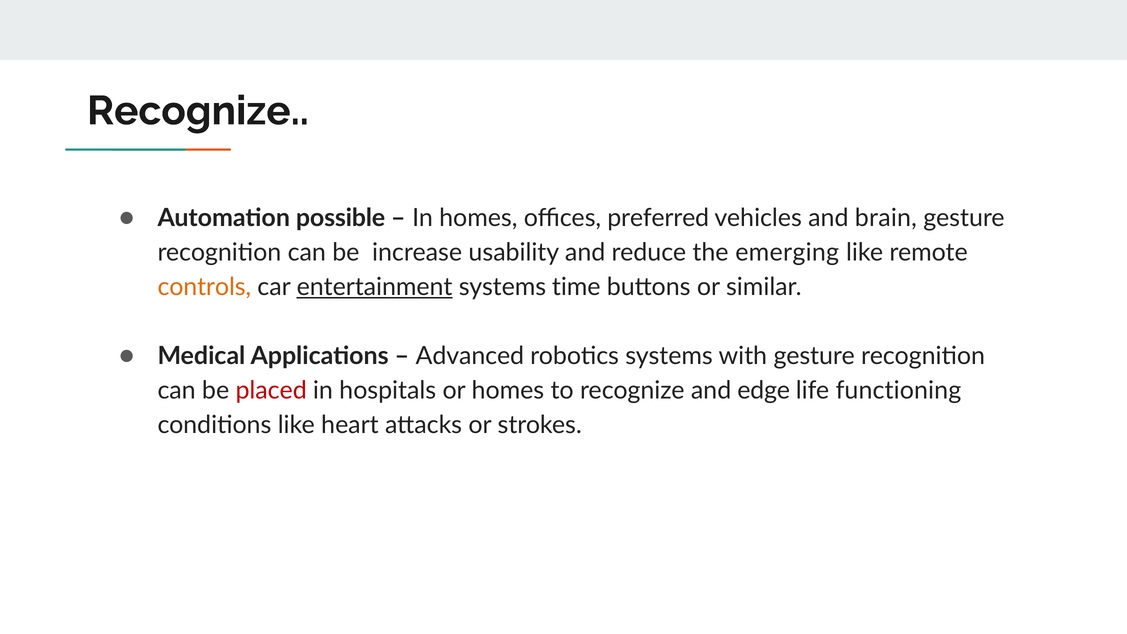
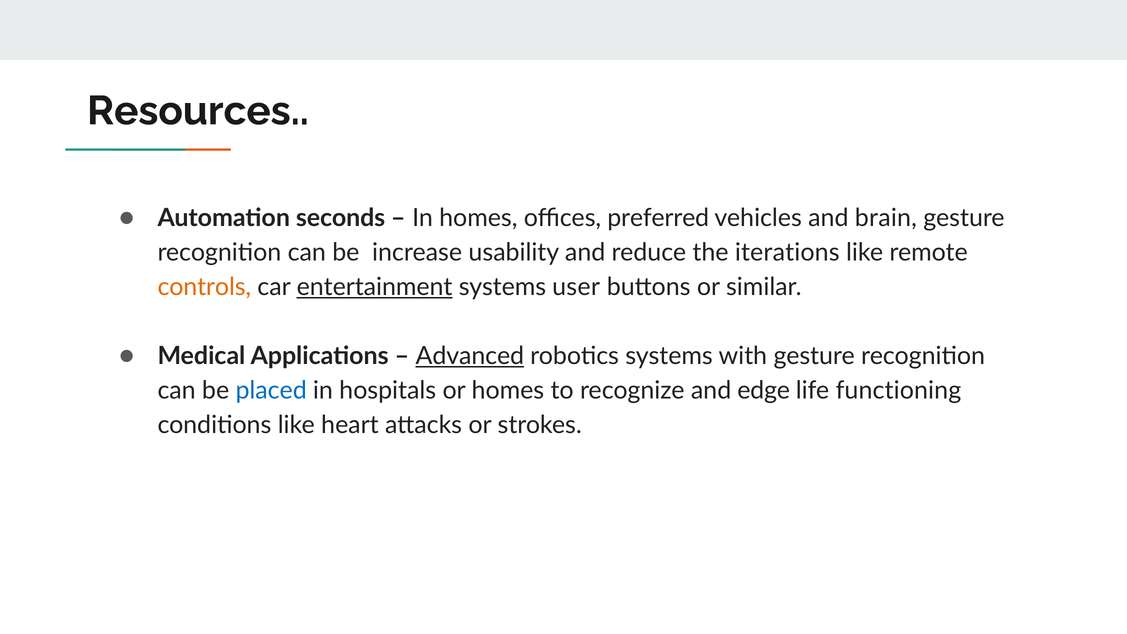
Recognize at (198, 111): Recognize -> Resources
possible: possible -> seconds
emerging: emerging -> iterations
time: time -> user
Advanced underline: none -> present
placed colour: red -> blue
